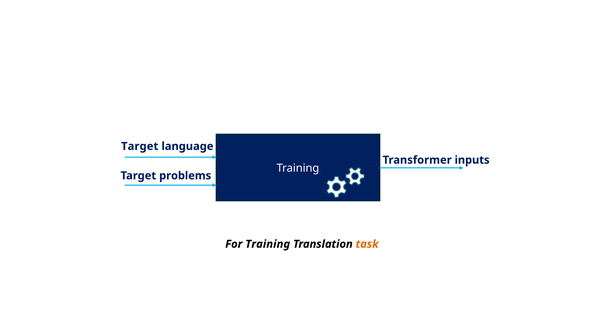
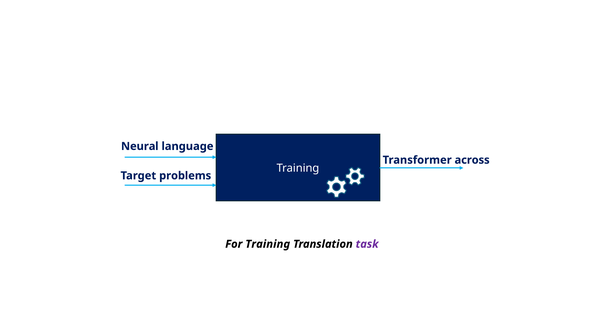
Target at (140, 146): Target -> Neural
inputs: inputs -> across
task colour: orange -> purple
